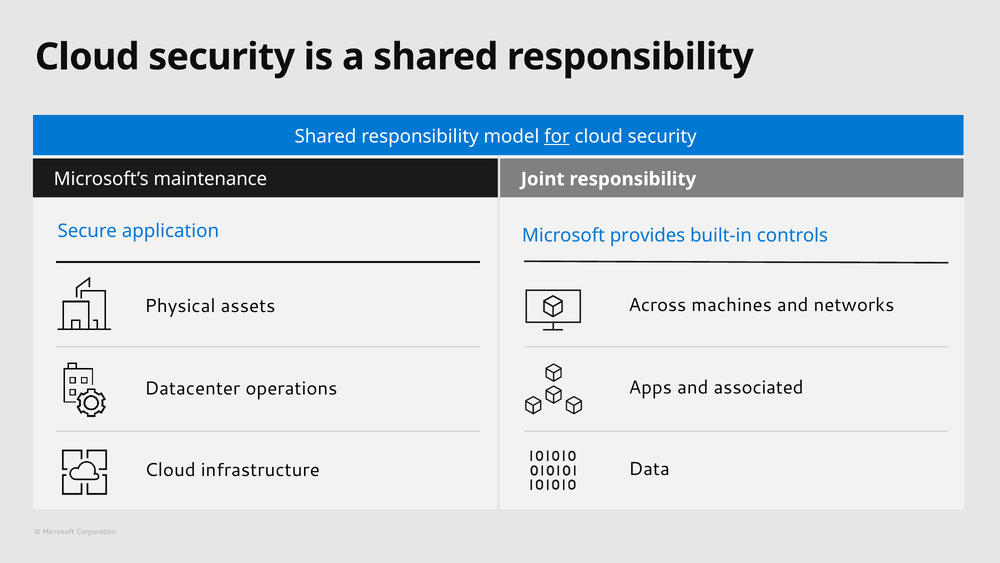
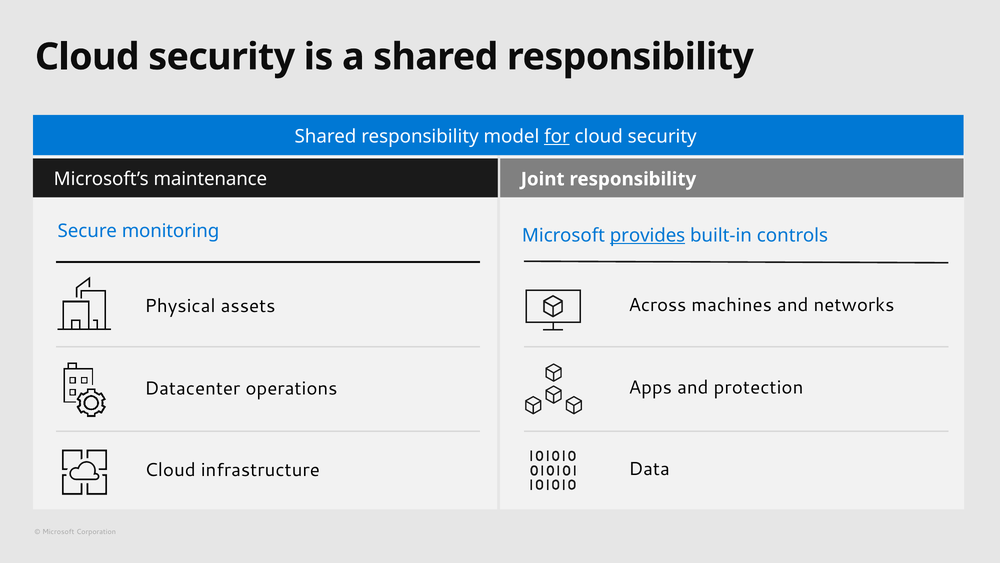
application: application -> monitoring
provides underline: none -> present
associated: associated -> protection
